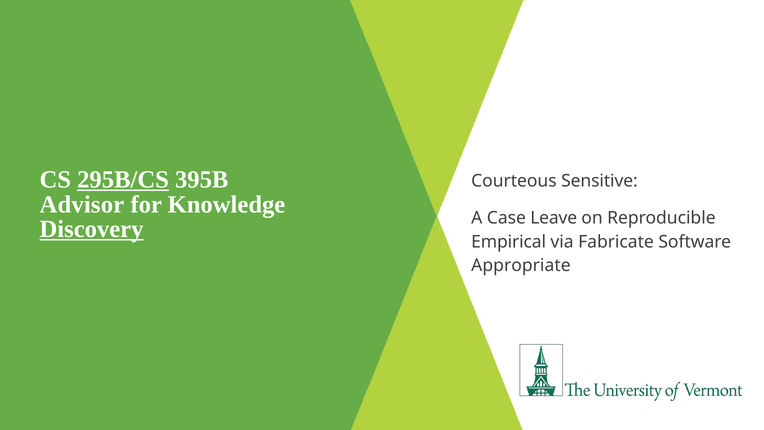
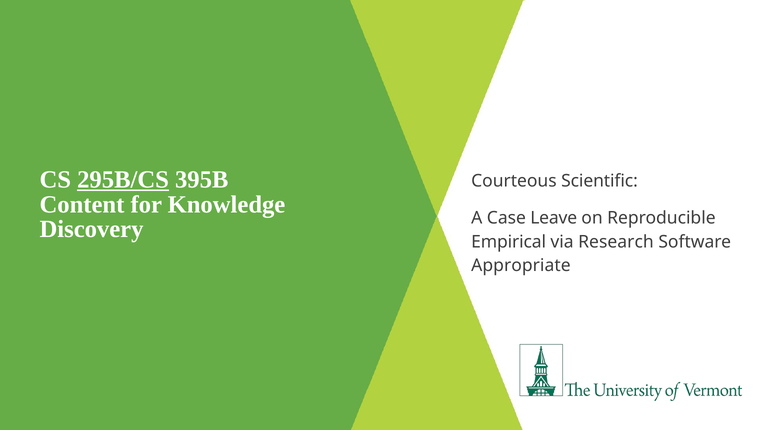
Sensitive: Sensitive -> Scientific
Advisor: Advisor -> Content
Discovery underline: present -> none
Fabricate: Fabricate -> Research
